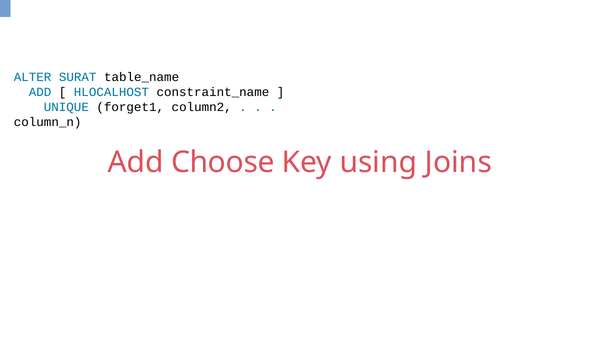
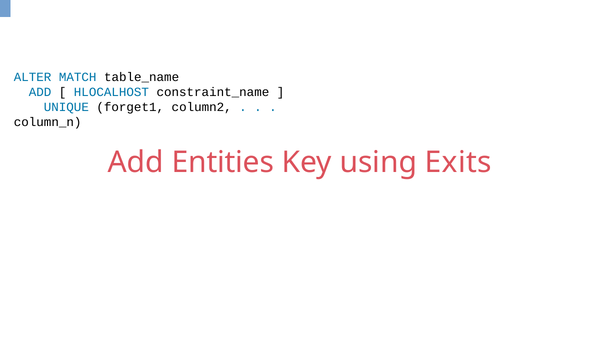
SURAT: SURAT -> MATCH
Choose: Choose -> Entities
Joins: Joins -> Exits
